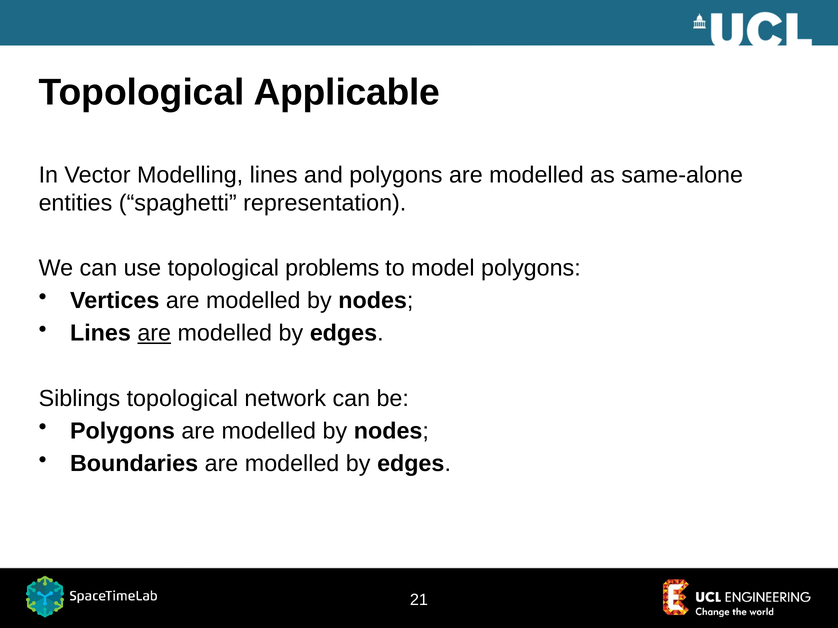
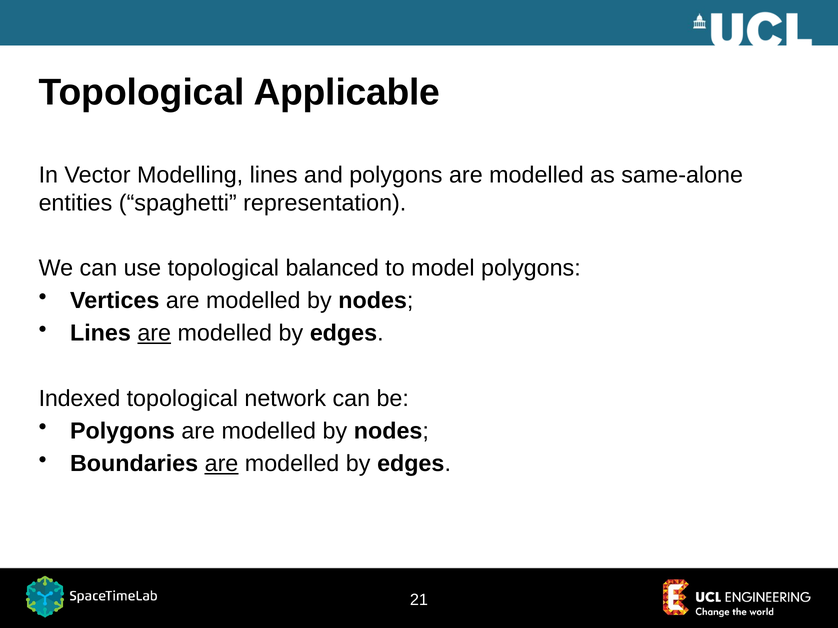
problems: problems -> balanced
Siblings: Siblings -> Indexed
are at (222, 464) underline: none -> present
